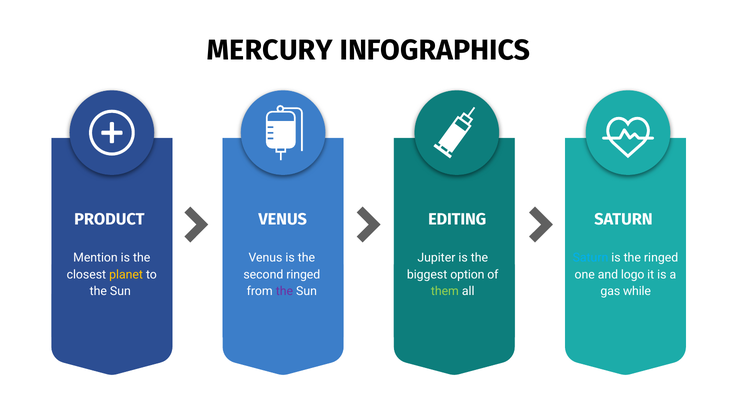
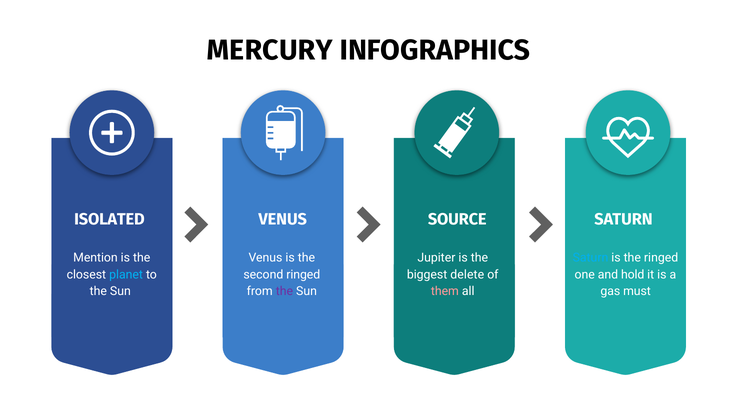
PRODUCT: PRODUCT -> ISOLATED
EDITING: EDITING -> SOURCE
planet colour: yellow -> light blue
option: option -> delete
logo: logo -> hold
them colour: light green -> pink
while: while -> must
